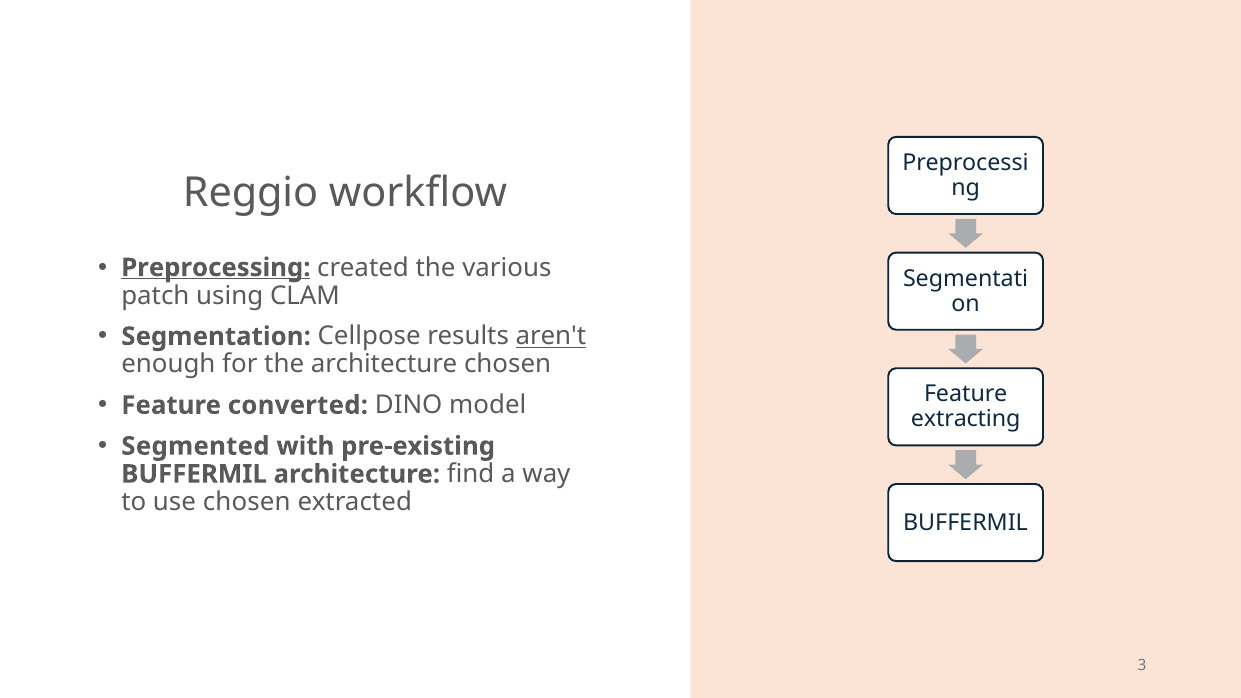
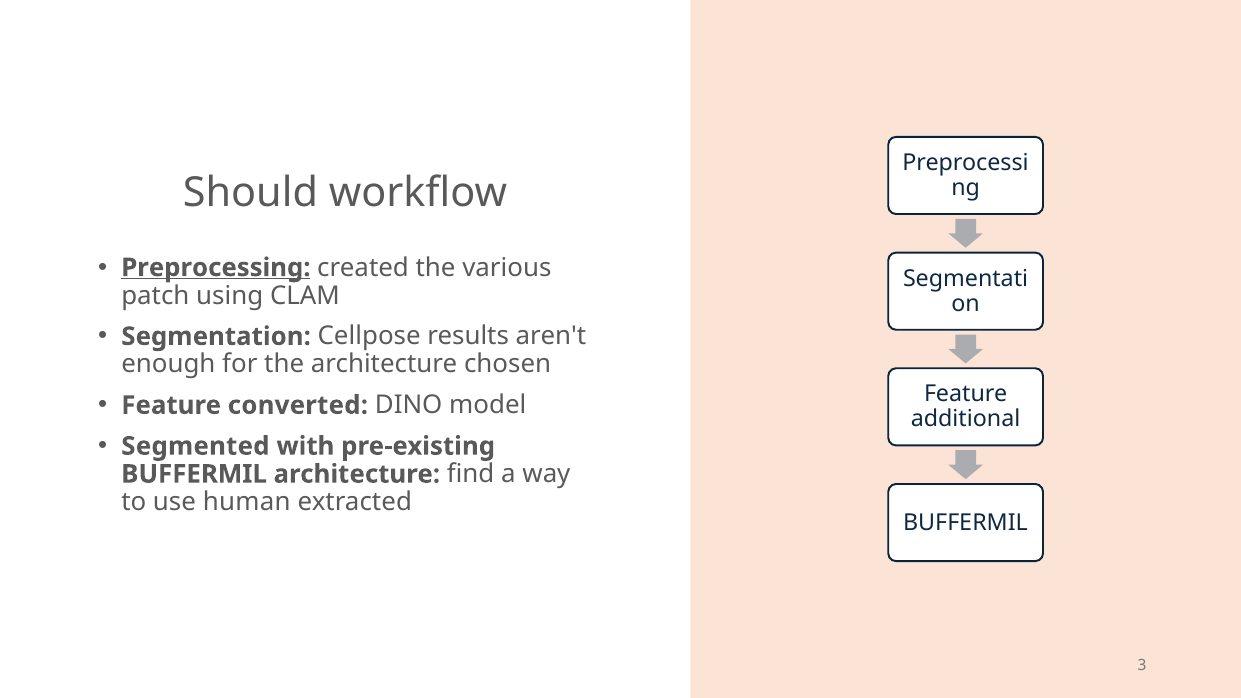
Reggio: Reggio -> Should
aren't underline: present -> none
extracting: extracting -> additional
use chosen: chosen -> human
